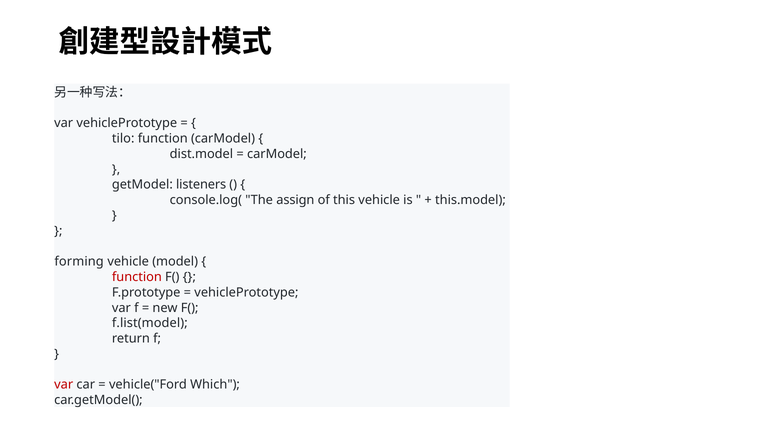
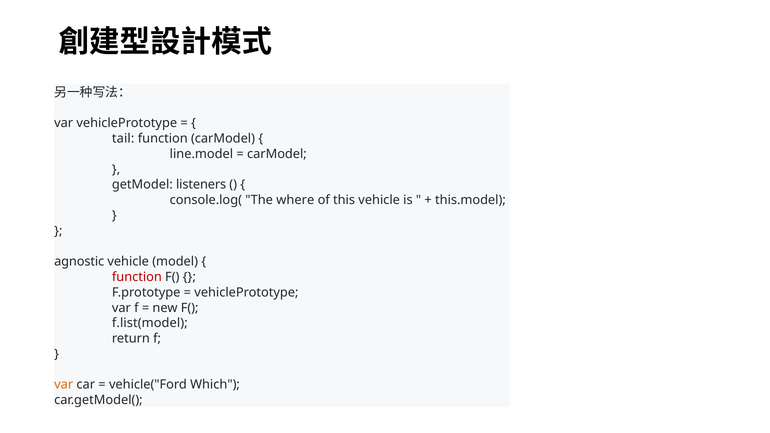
tilo: tilo -> tail
dist.model: dist.model -> line.model
assign: assign -> where
forming: forming -> agnostic
var at (64, 385) colour: red -> orange
